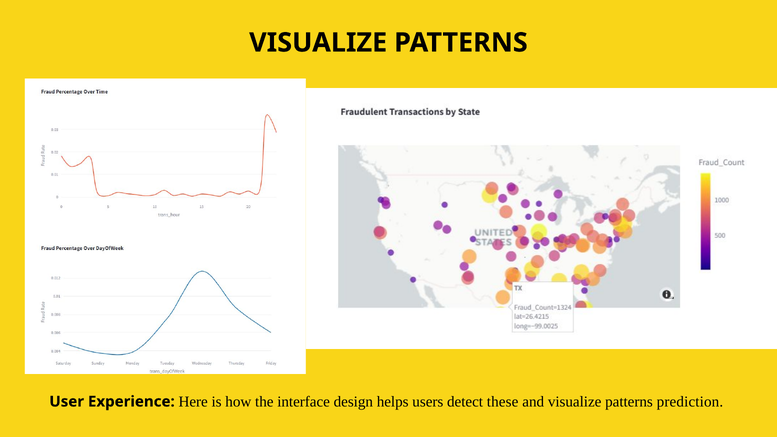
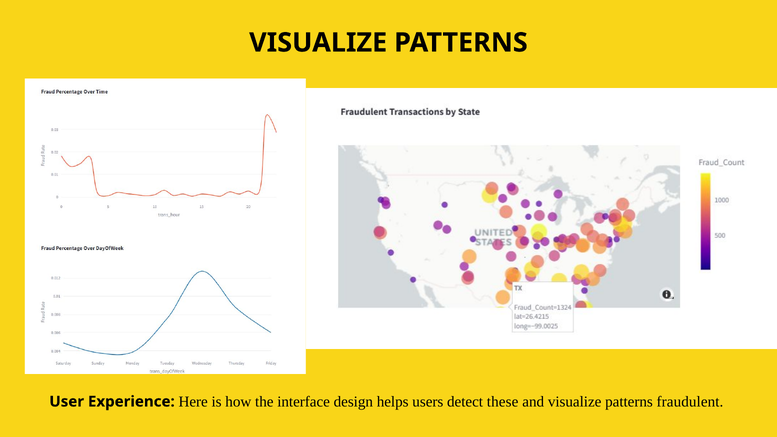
prediction: prediction -> fraudulent
